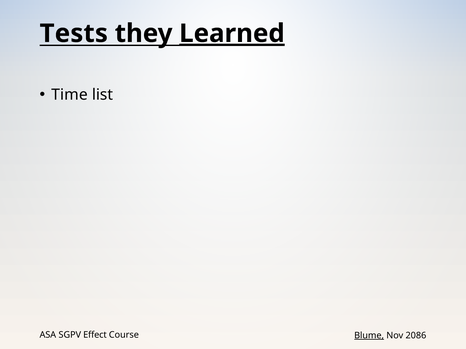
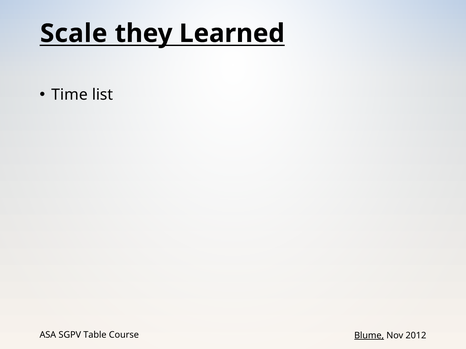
Tests: Tests -> Scale
Learned underline: present -> none
Effect: Effect -> Table
2086: 2086 -> 2012
